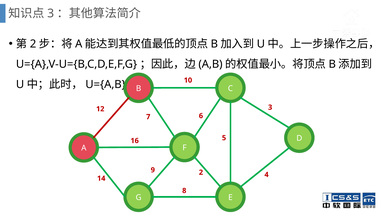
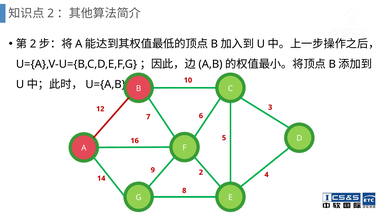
3 at (51, 13): 3 -> 2
